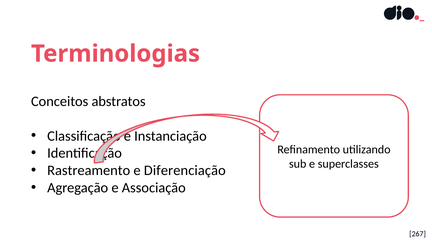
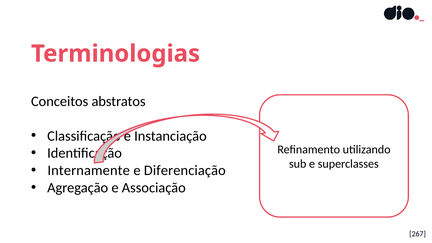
Rastreamento: Rastreamento -> Internamente
